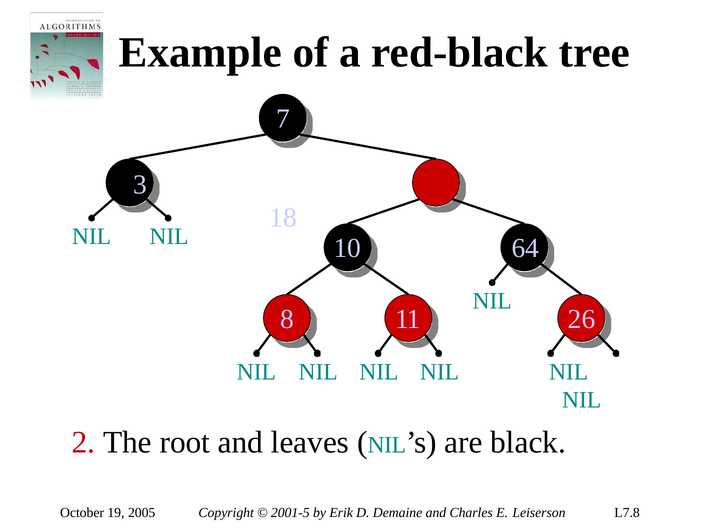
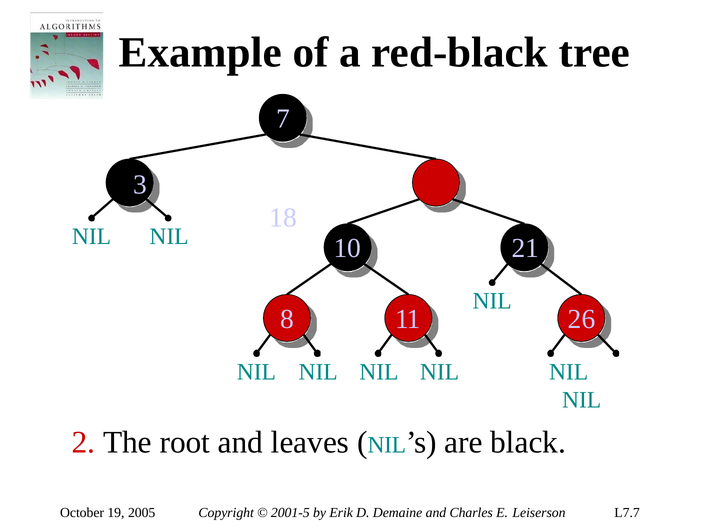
64: 64 -> 21
L7.8: L7.8 -> L7.7
